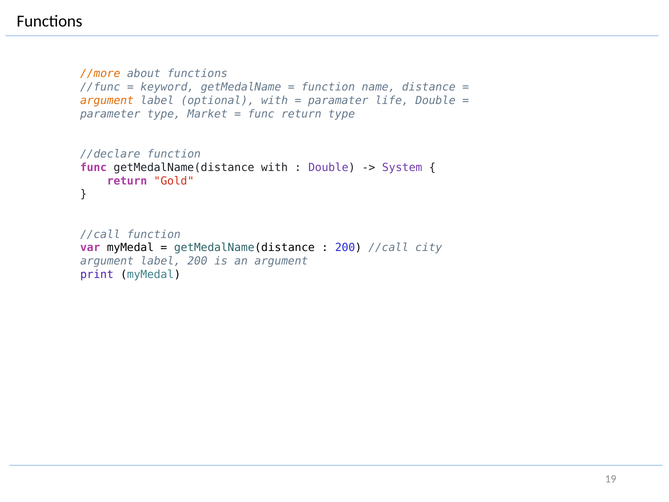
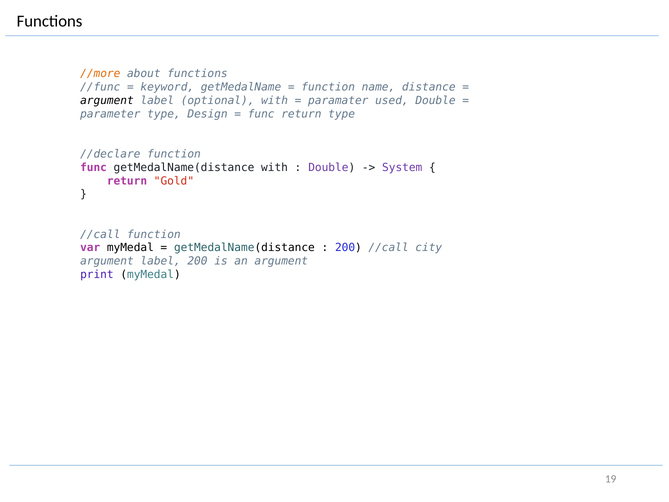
argument at (107, 100) colour: orange -> black
life: life -> used
Market: Market -> Design
